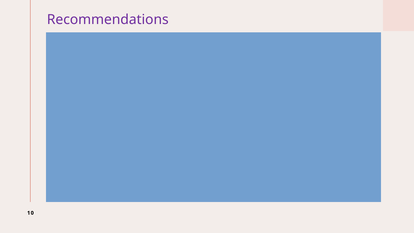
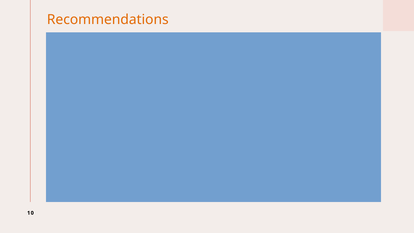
Recommendations colour: purple -> orange
